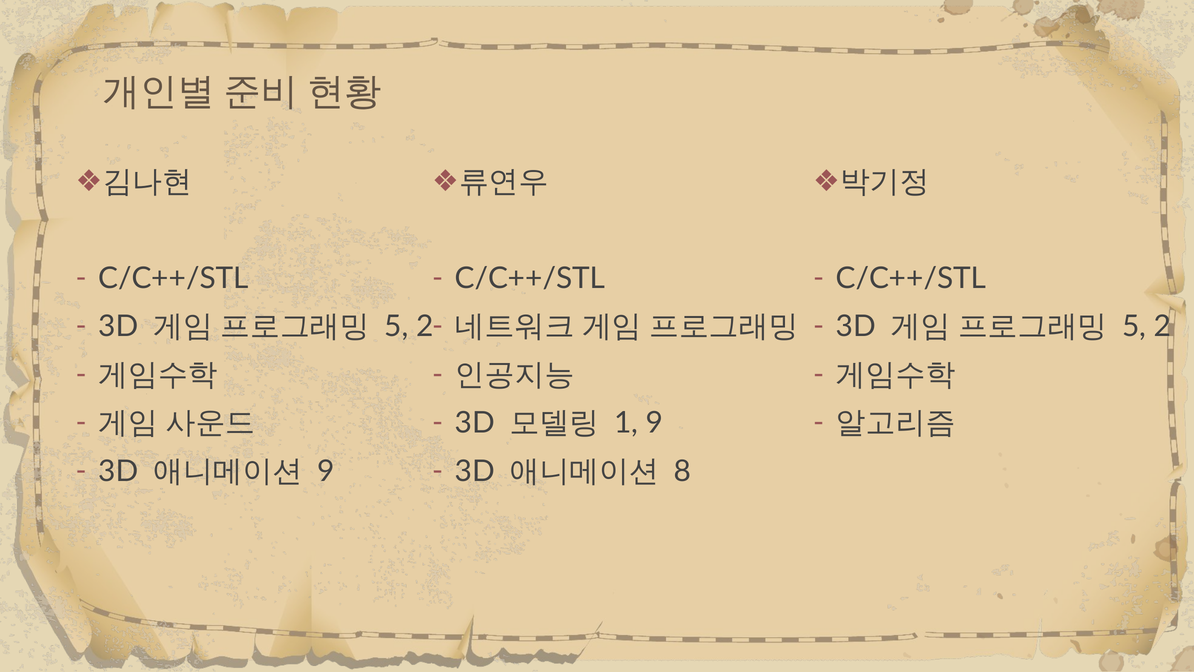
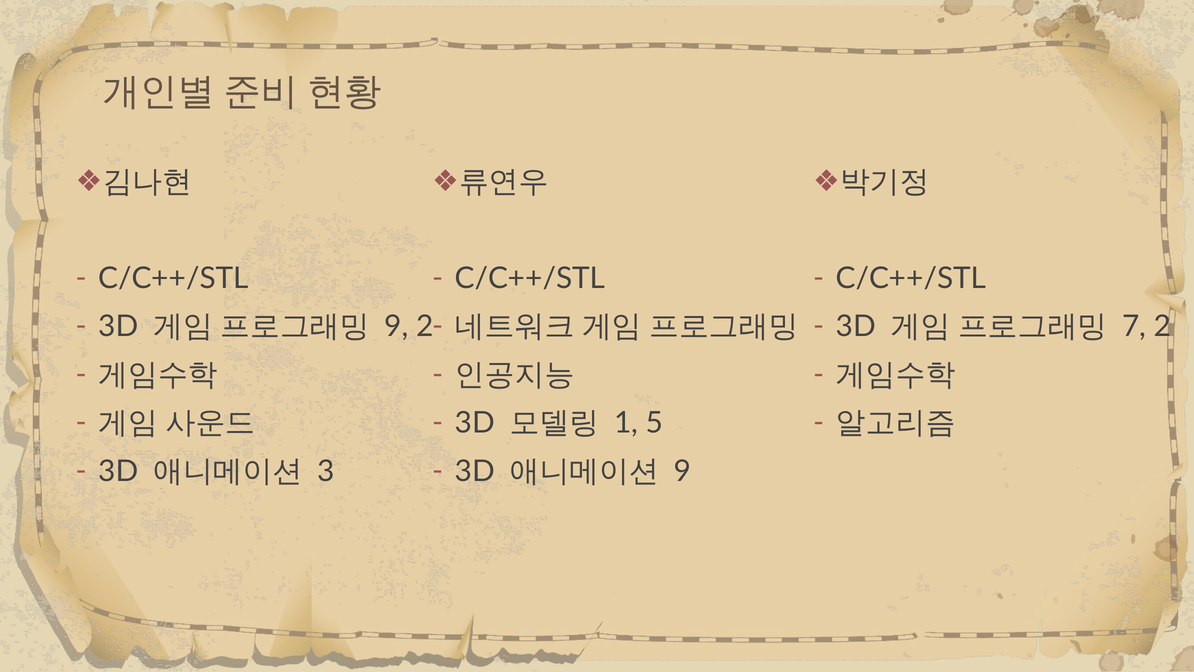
5 at (397, 326): 5 -> 9
5 at (1134, 326): 5 -> 7
1 9: 9 -> 5
8 at (682, 471): 8 -> 9
9 at (326, 471): 9 -> 3
